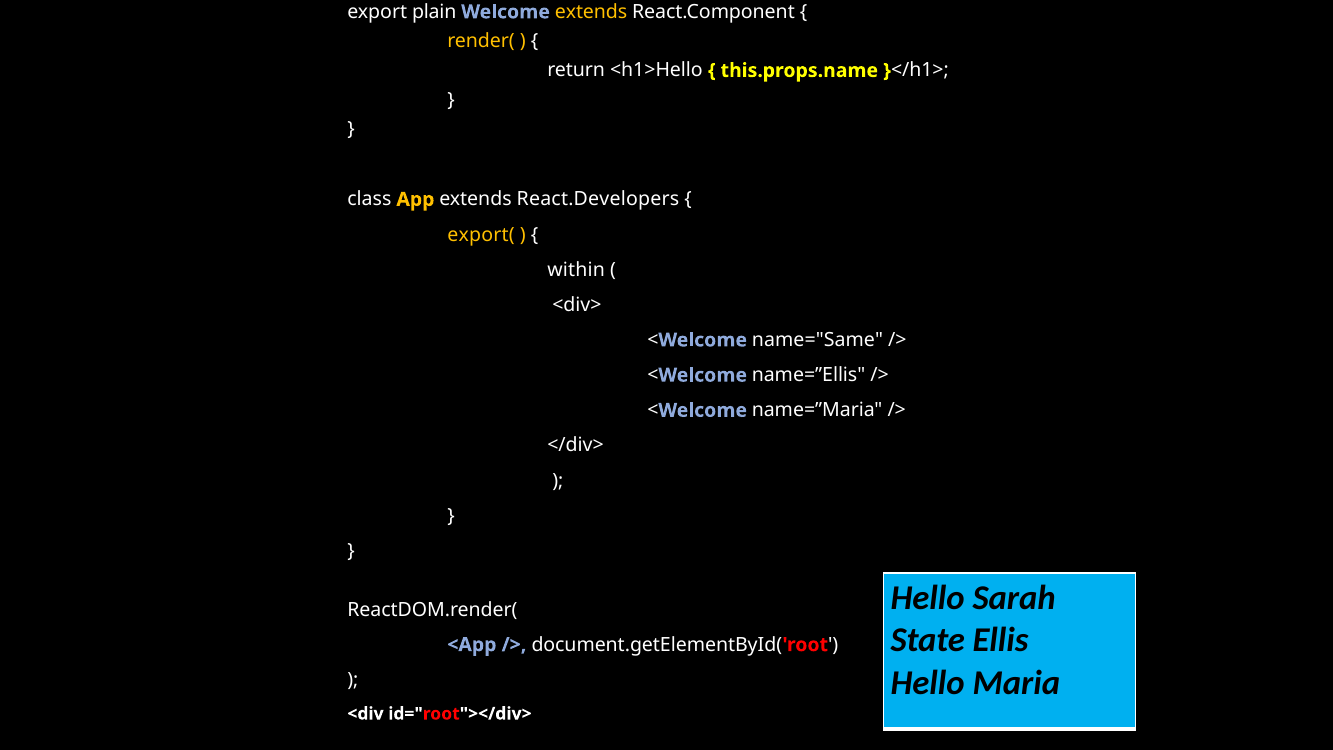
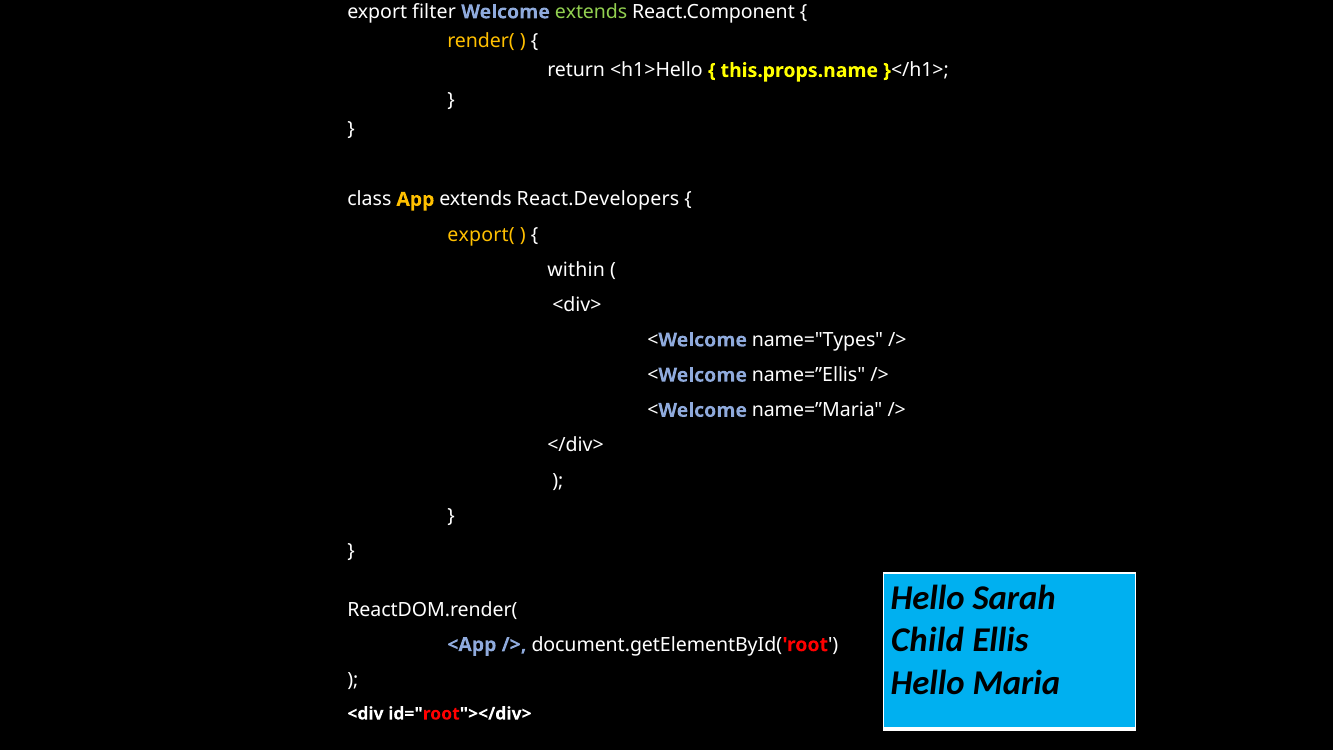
plain: plain -> filter
extends at (591, 12) colour: yellow -> light green
name="Same: name="Same -> name="Types
State: State -> Child
